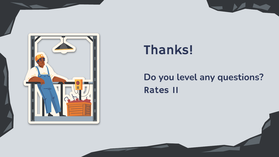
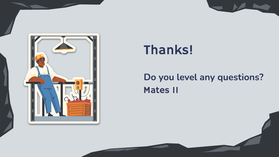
Rates: Rates -> Mates
